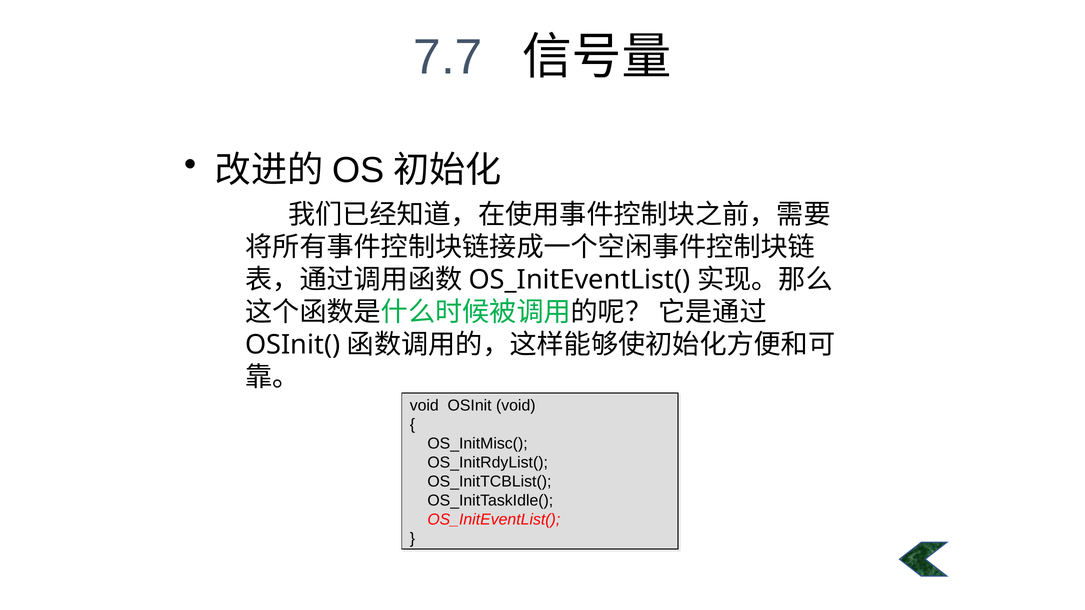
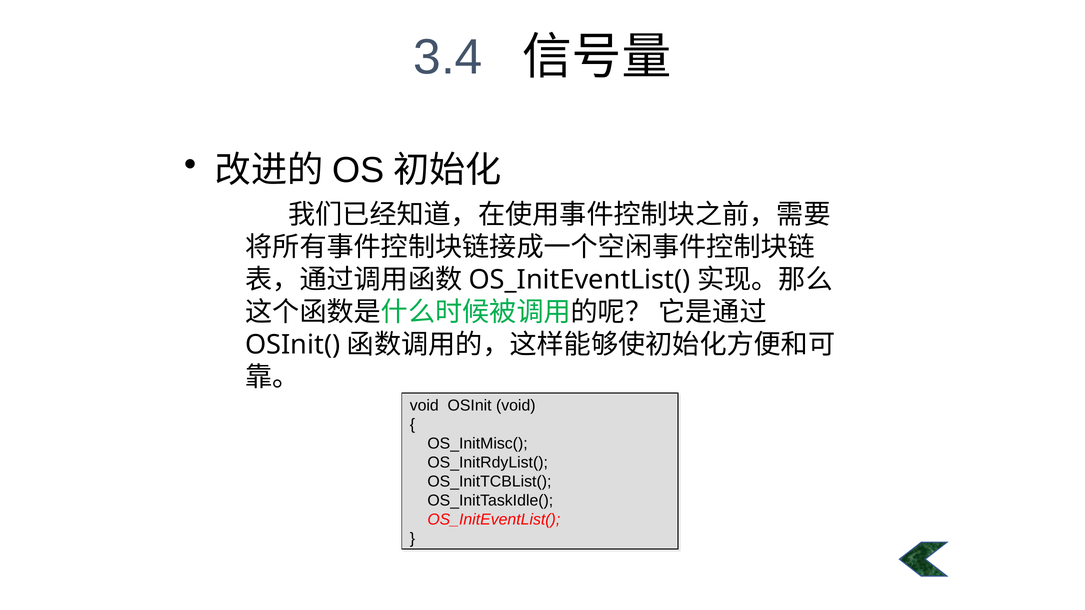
7.7: 7.7 -> 3.4
